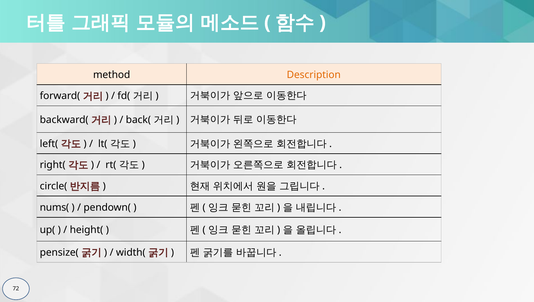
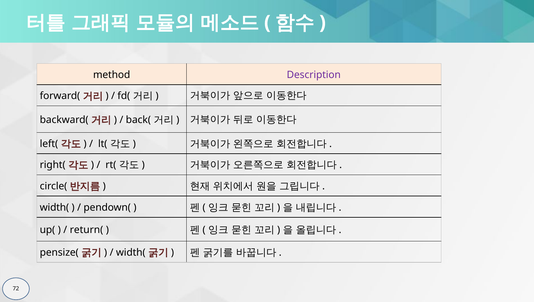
Description colour: orange -> purple
nums( at (54, 207): nums( -> width(
height(: height( -> return(
